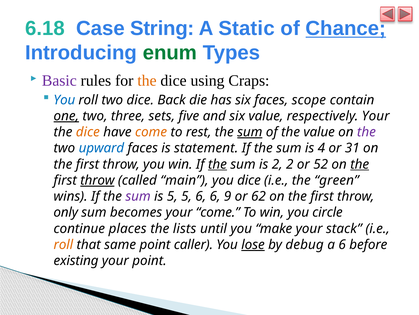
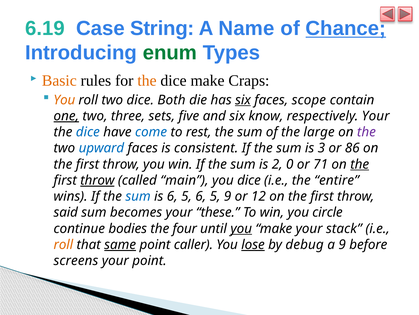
6.18: 6.18 -> 6.19
Static: Static -> Name
Basic colour: purple -> orange
dice using: using -> make
You at (64, 100) colour: blue -> orange
Back: Back -> Both
six at (243, 100) underline: none -> present
six value: value -> know
dice at (88, 132) colour: orange -> blue
come at (151, 132) colour: orange -> blue
sum at (250, 132) underline: present -> none
the value: value -> large
statement: statement -> consistent
4: 4 -> 3
31: 31 -> 86
the at (217, 164) underline: present -> none
2 2: 2 -> 0
52: 52 -> 71
green: green -> entire
sum at (138, 196) colour: purple -> blue
is 5: 5 -> 6
5 6 6: 6 -> 5
62: 62 -> 12
only: only -> said
your come: come -> these
places: places -> bodies
lists: lists -> four
you at (241, 228) underline: none -> present
same underline: none -> present
a 6: 6 -> 9
existing: existing -> screens
